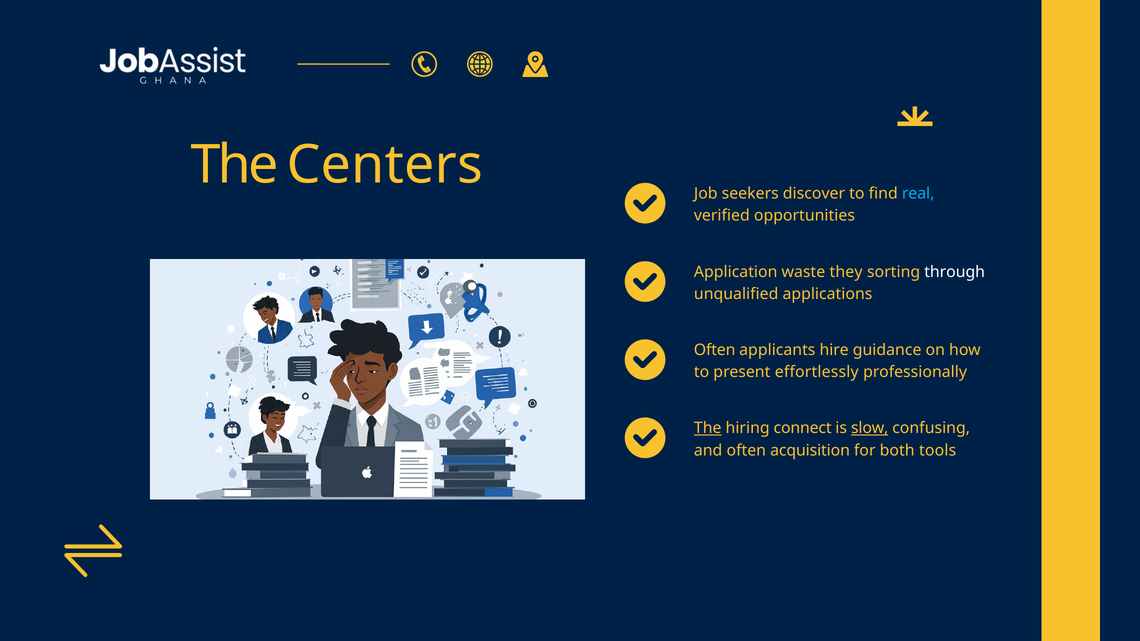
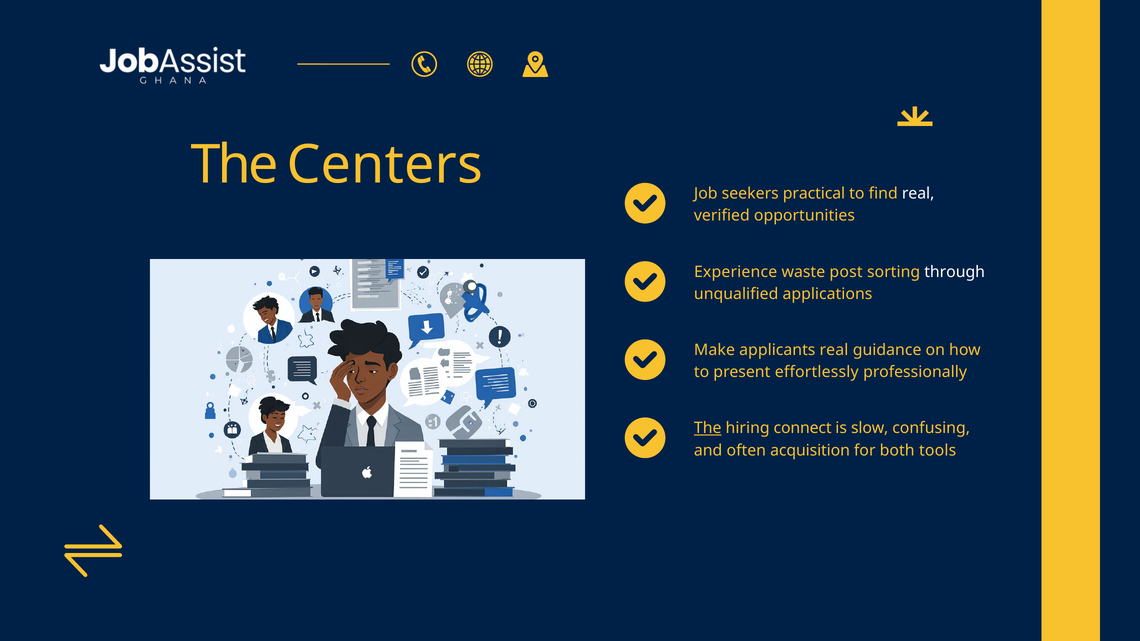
discover: discover -> practical
real at (918, 194) colour: light blue -> white
Application: Application -> Experience
they: they -> post
Often at (715, 350): Often -> Make
applicants hire: hire -> real
slow underline: present -> none
